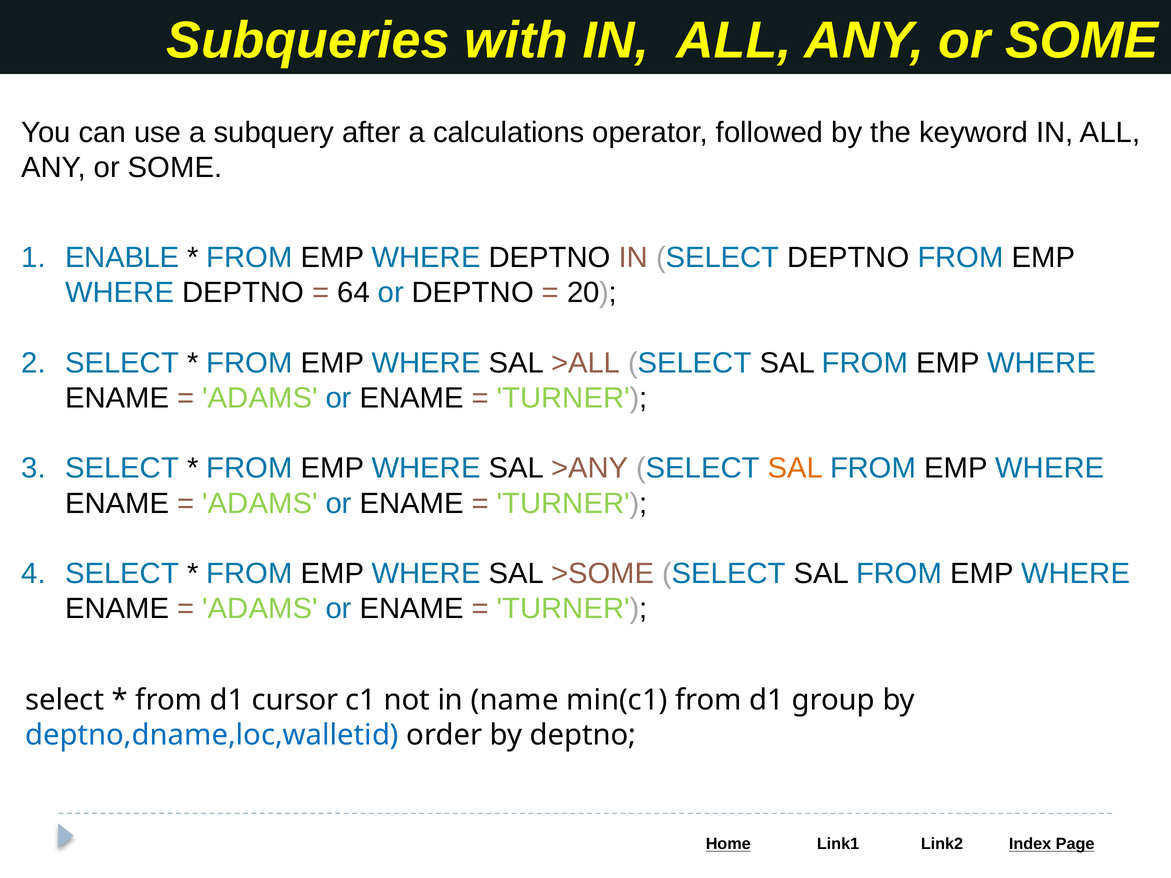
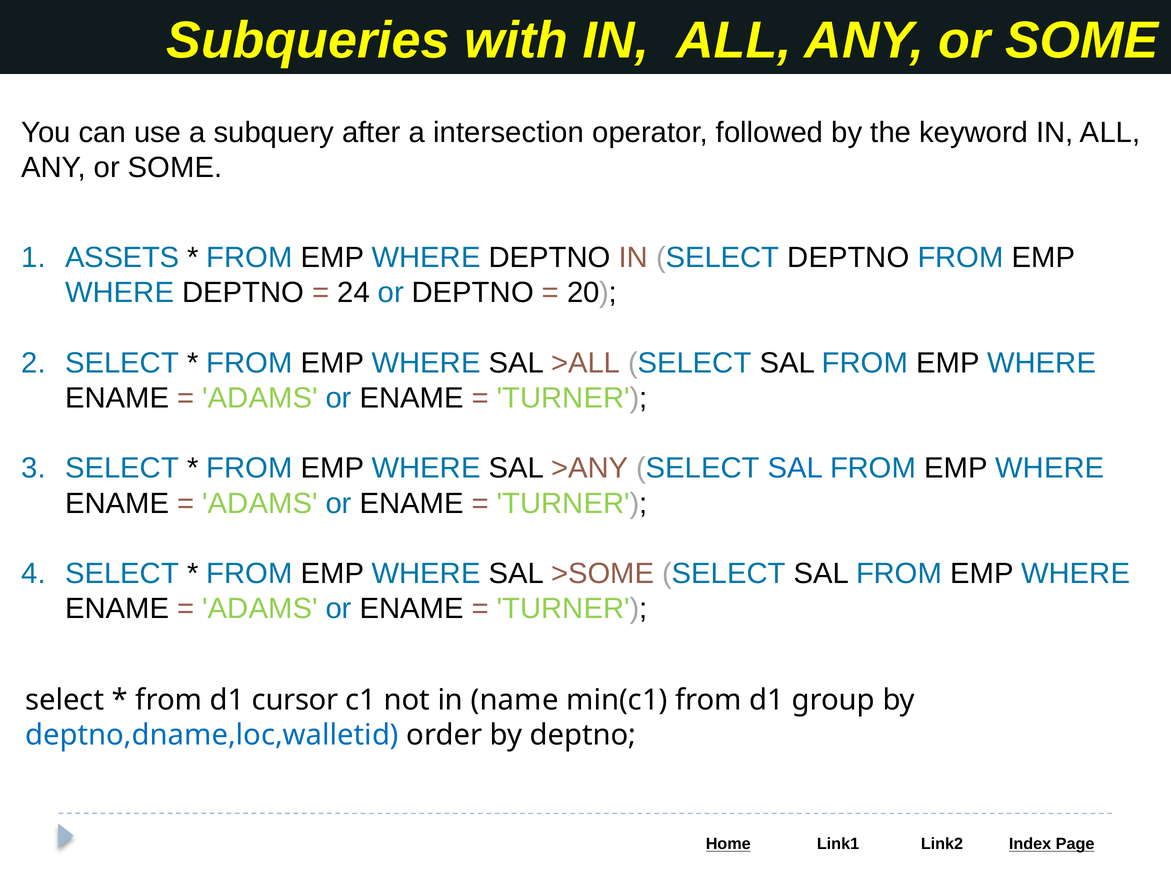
calculations: calculations -> intersection
ENABLE: ENABLE -> ASSETS
64: 64 -> 24
SAL at (795, 468) colour: orange -> blue
